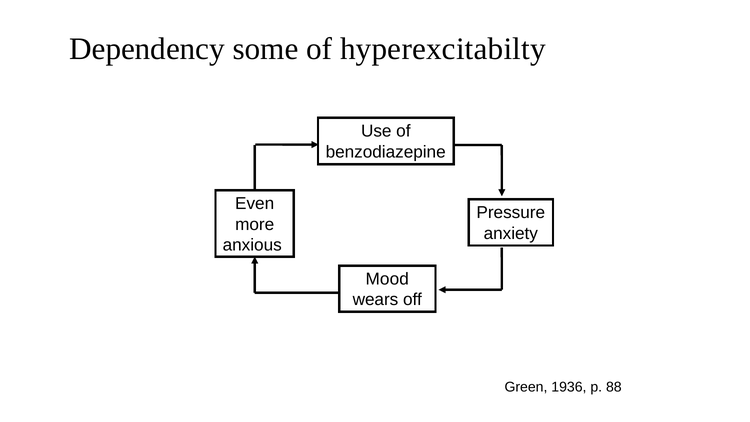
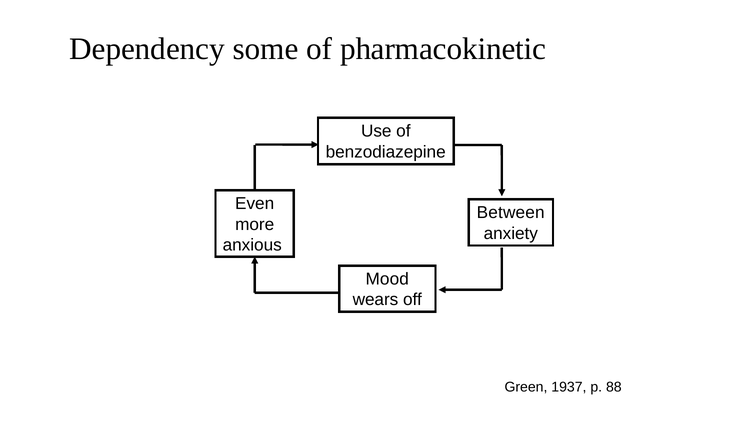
hyperexcitabilty: hyperexcitabilty -> pharmacokinetic
Pressure: Pressure -> Between
1936: 1936 -> 1937
